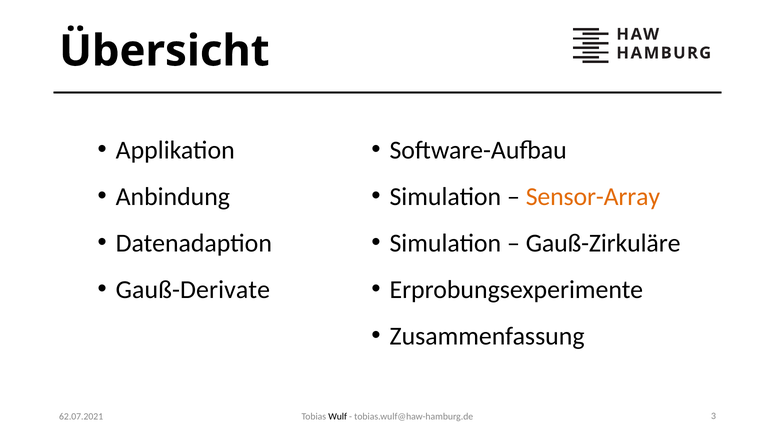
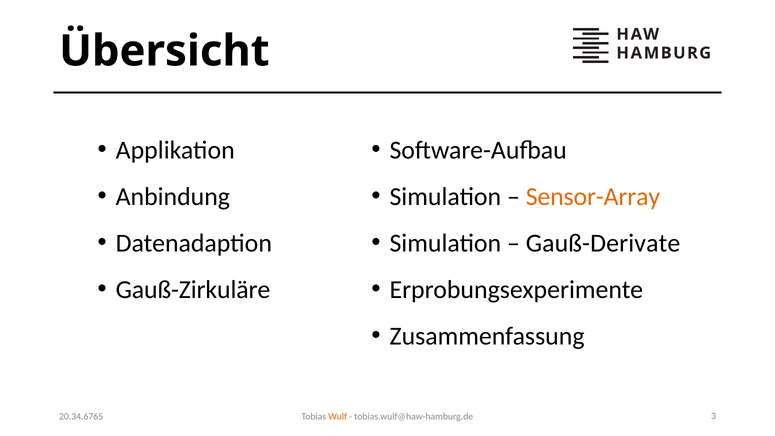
Gauß-Zirkuläre: Gauß-Zirkuläre -> Gauß-Derivate
Gauß-Derivate: Gauß-Derivate -> Gauß-Zirkuläre
62.07.2021: 62.07.2021 -> 20.34.6765
Wulf colour: black -> orange
